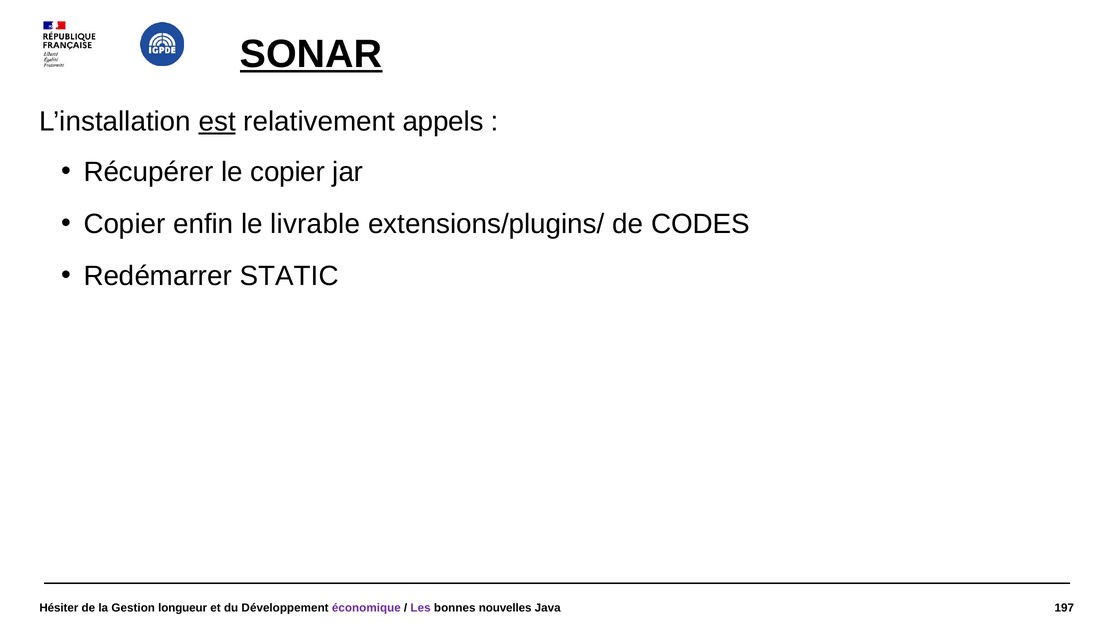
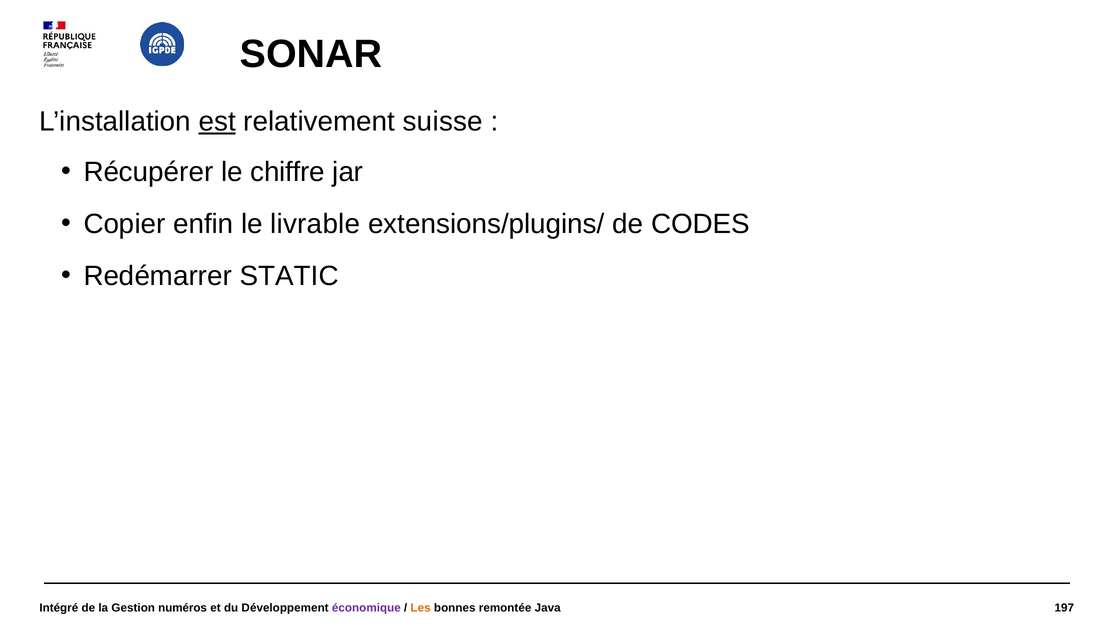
SONAR underline: present -> none
appels: appels -> suisse
le copier: copier -> chiffre
Hésiter: Hésiter -> Intégré
longueur: longueur -> numéros
Les colour: purple -> orange
nouvelles: nouvelles -> remontée
